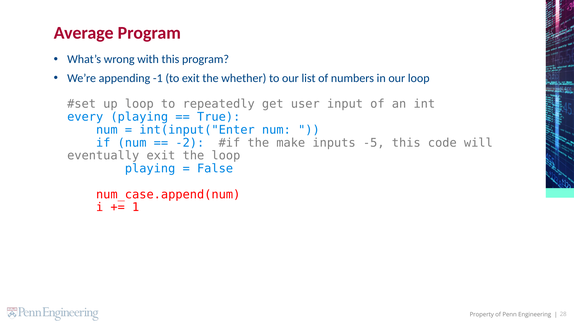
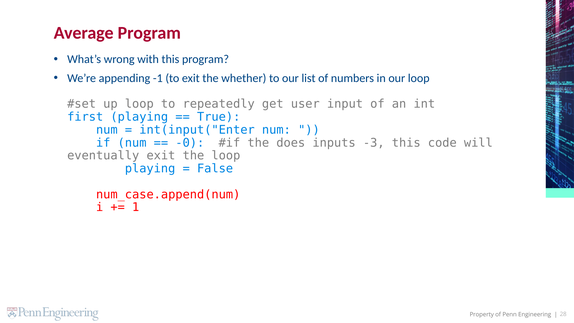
every: every -> first
-2: -2 -> -0
make: make -> does
-5: -5 -> -3
